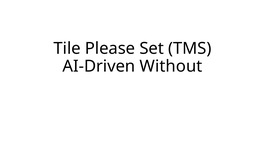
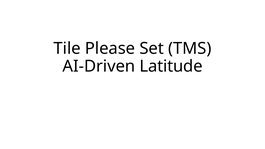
Without: Without -> Latitude
